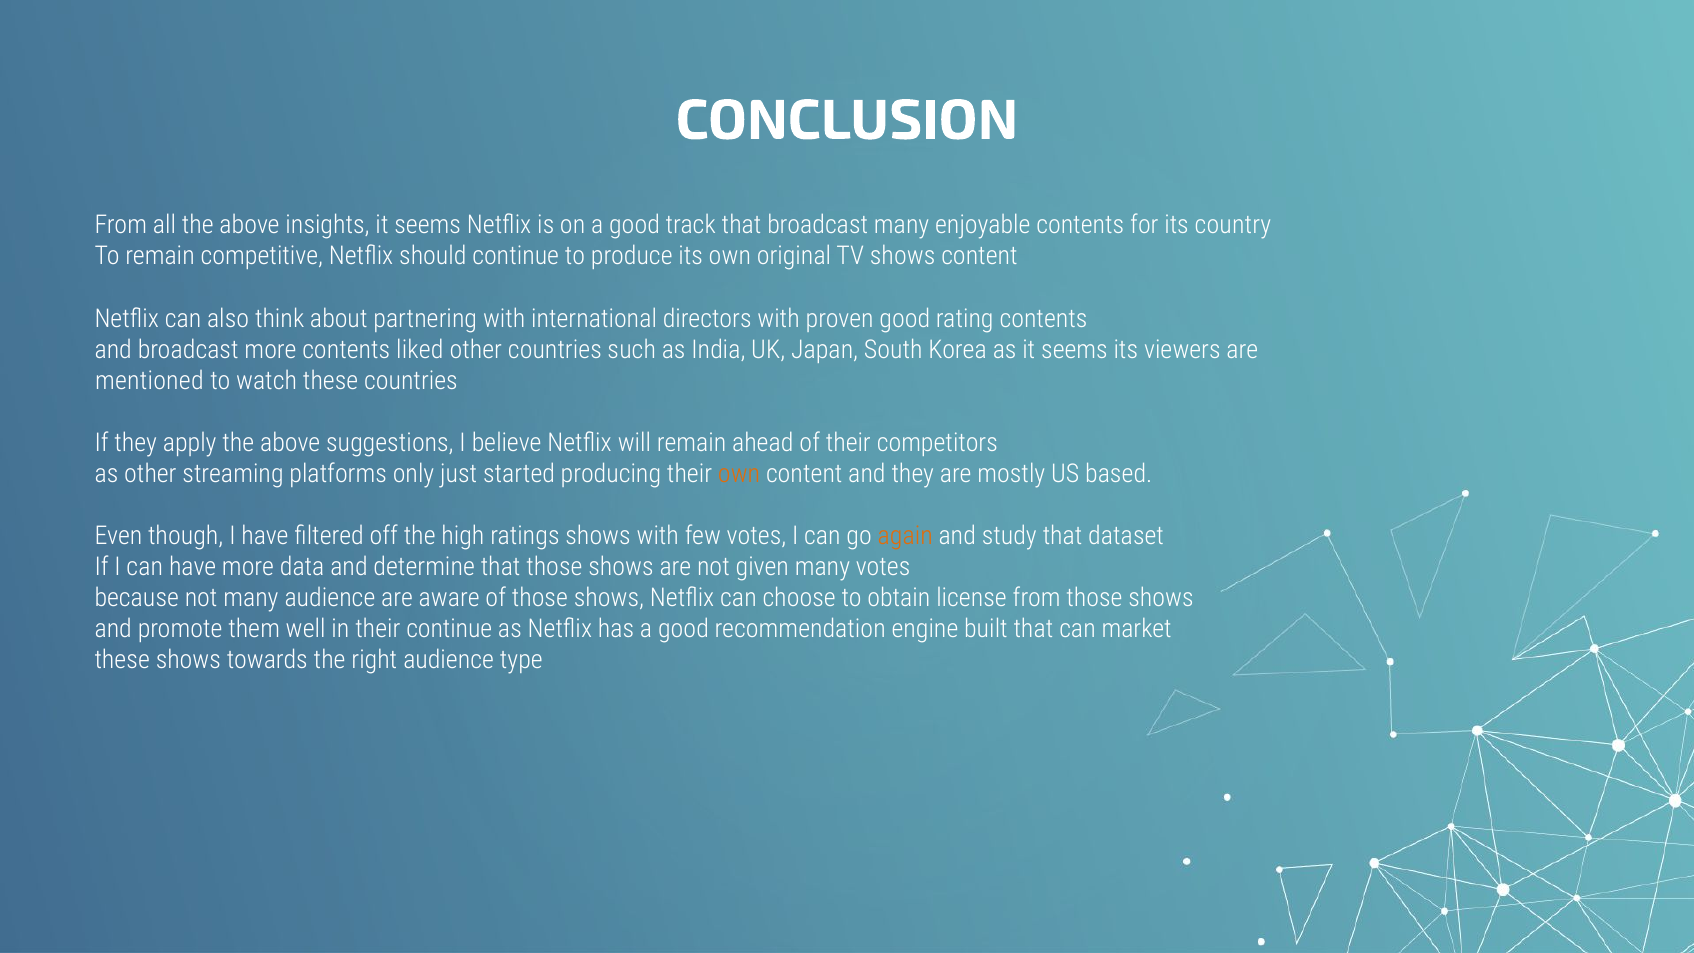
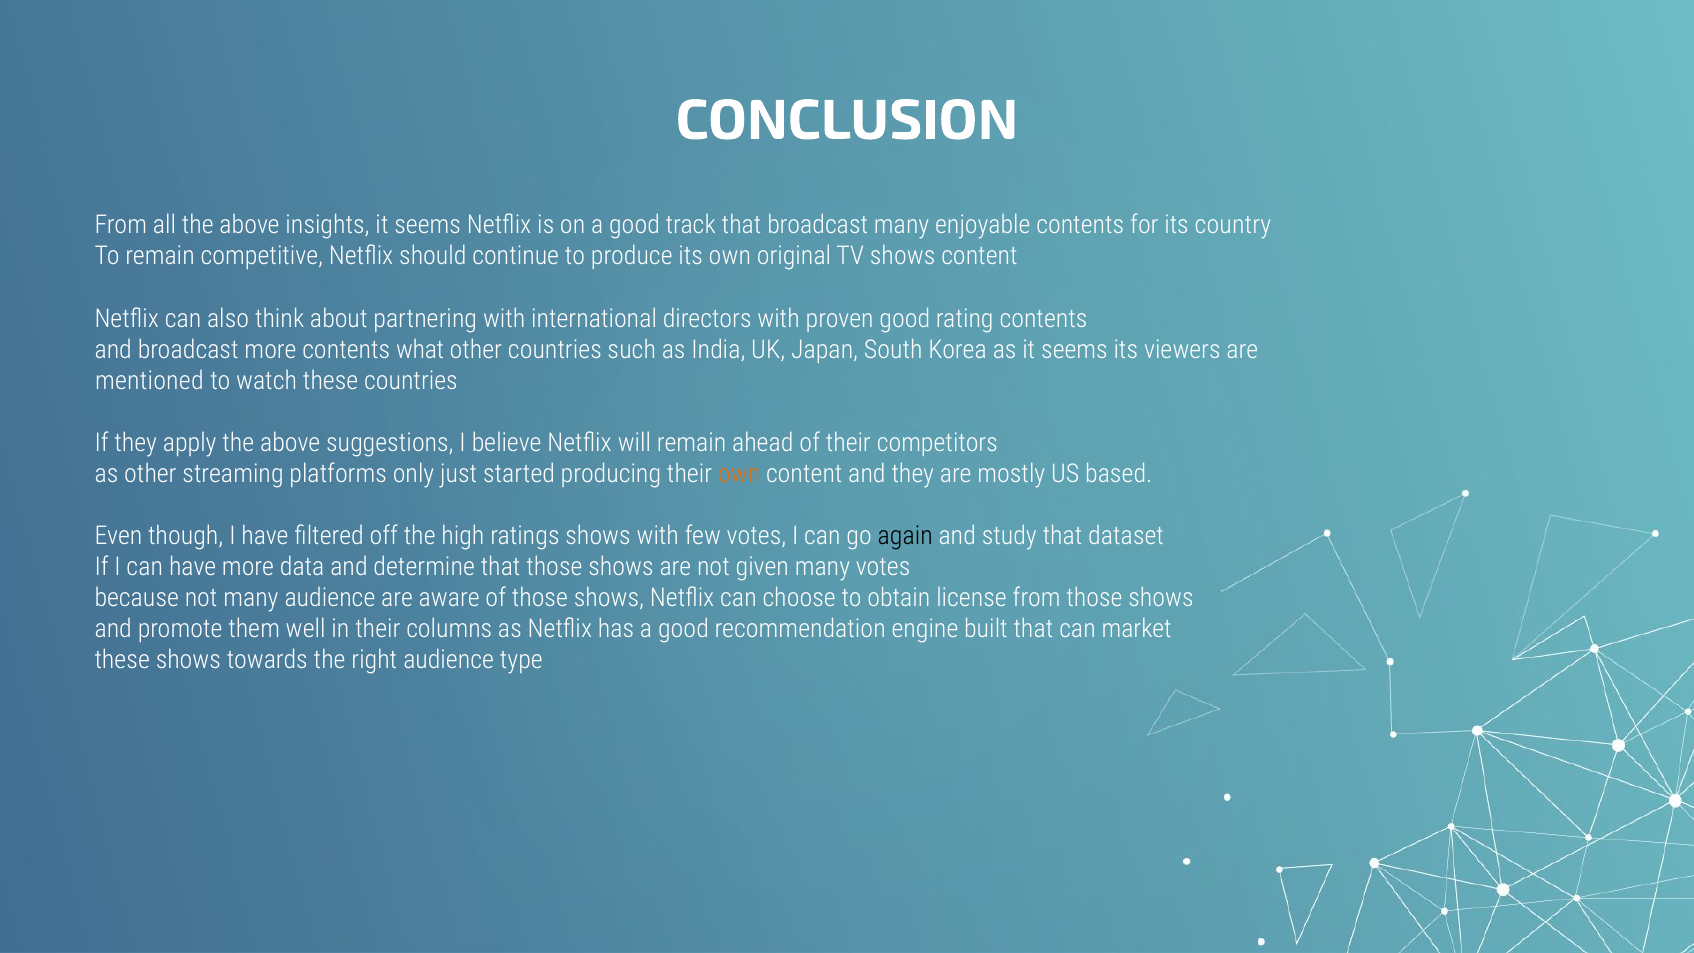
liked: liked -> what
again colour: orange -> black
their continue: continue -> columns
